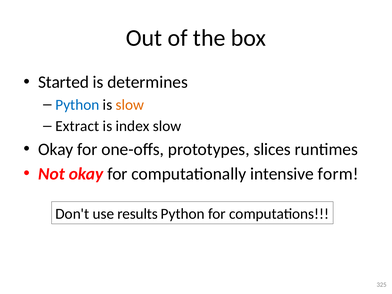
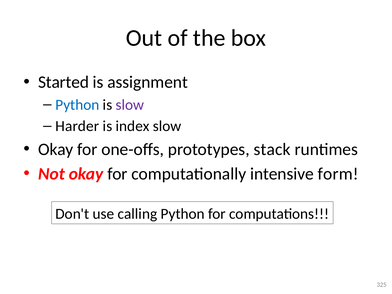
determines: determines -> assignment
slow at (130, 105) colour: orange -> purple
Extract: Extract -> Harder
slices: slices -> stack
results: results -> calling
